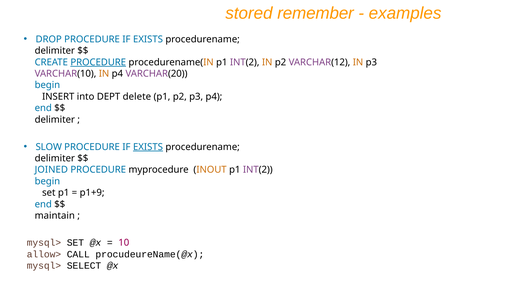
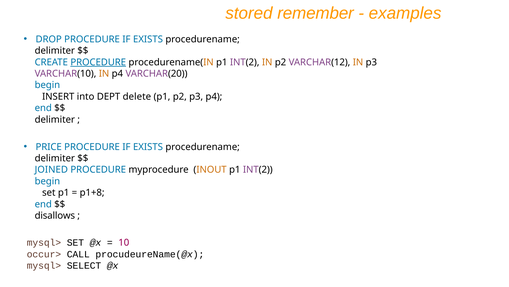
SLOW: SLOW -> PRICE
EXISTS at (148, 146) underline: present -> none
p1+9: p1+9 -> p1+8
maintain: maintain -> disallows
allow>: allow> -> occur>
